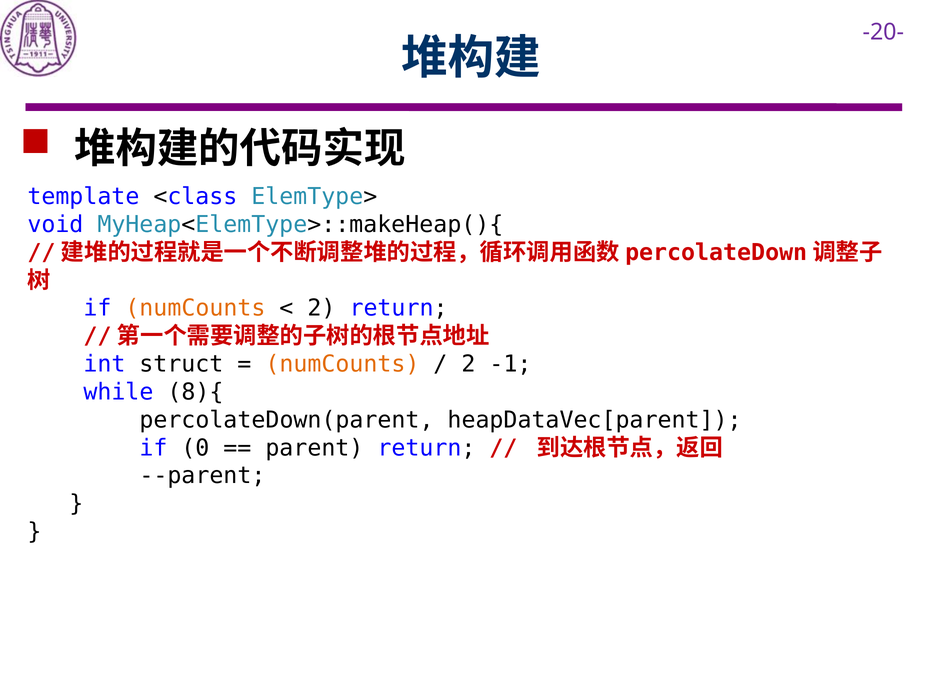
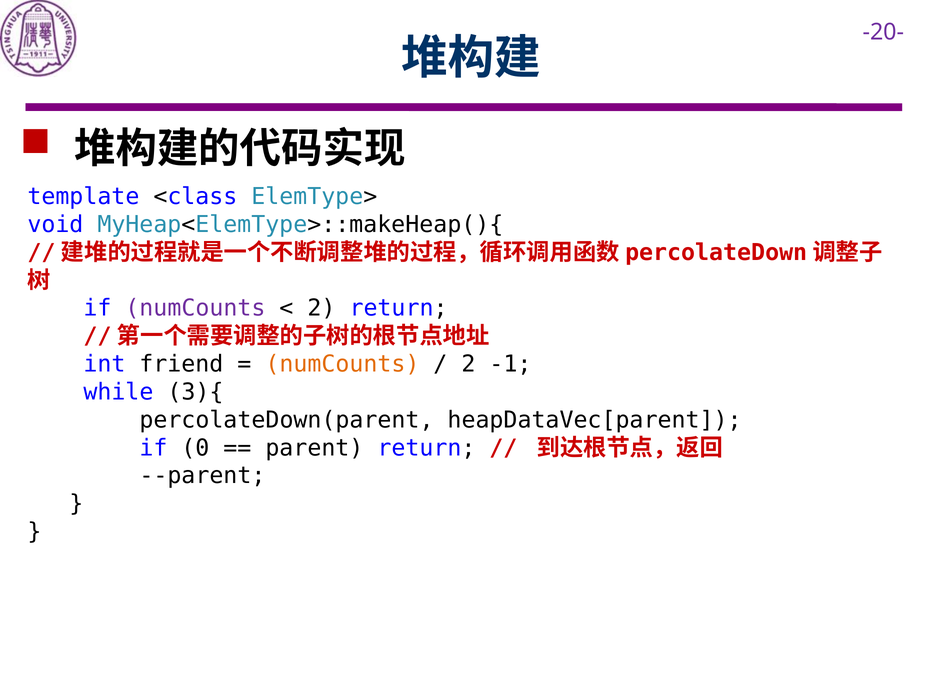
numCounts at (195, 308) colour: orange -> purple
struct: struct -> friend
8){: 8){ -> 3){
